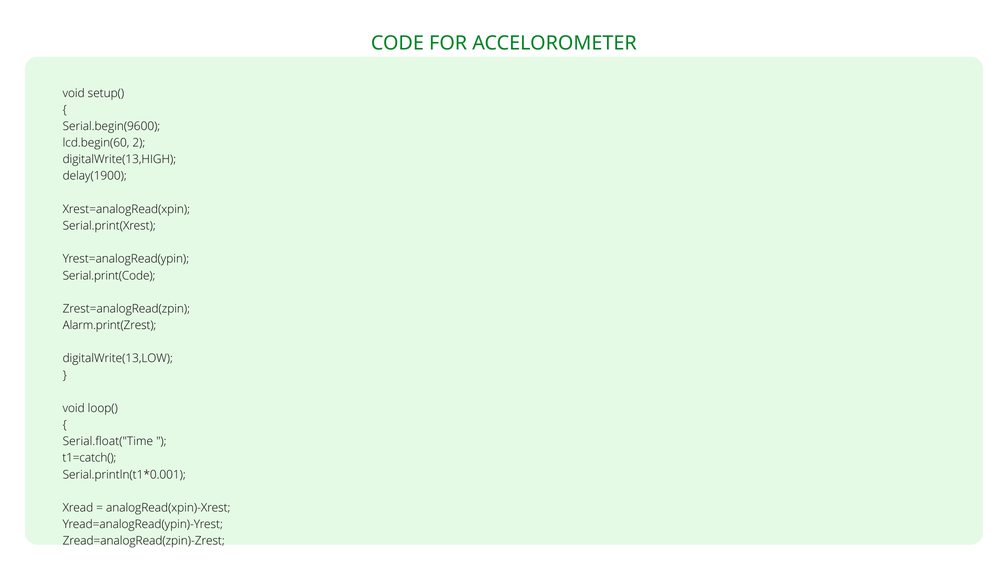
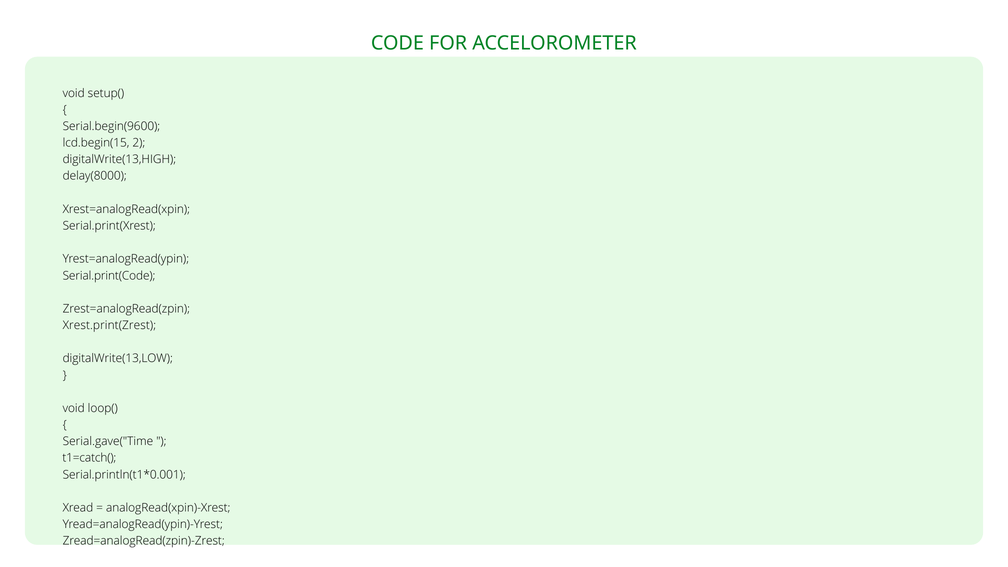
lcd.begin(60: lcd.begin(60 -> lcd.begin(15
delay(1900: delay(1900 -> delay(8000
Alarm.print(Zrest: Alarm.print(Zrest -> Xrest.print(Zrest
Serial.float("Time: Serial.float("Time -> Serial.gave("Time
